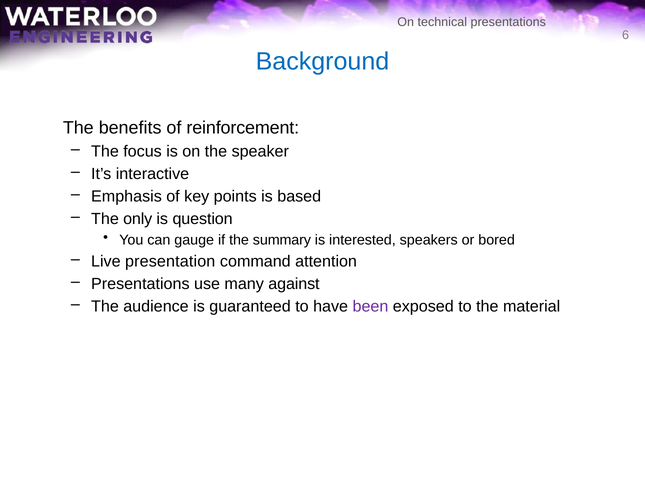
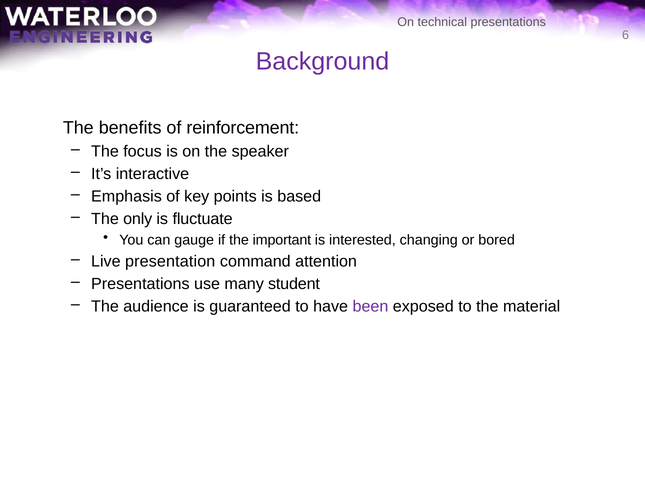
Background colour: blue -> purple
question: question -> fluctuate
summary: summary -> important
speakers: speakers -> changing
against: against -> student
